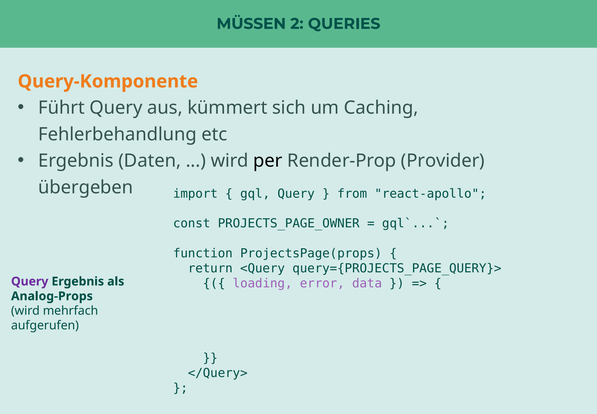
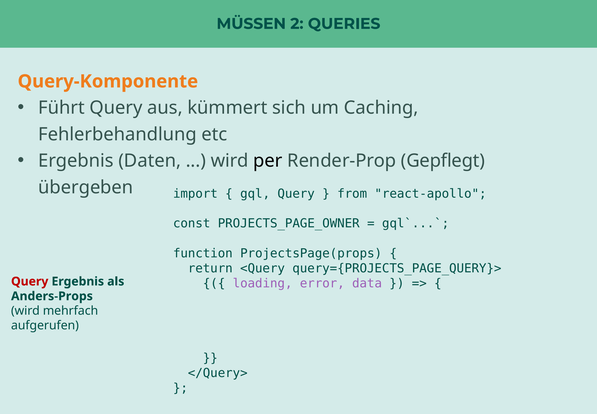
Provider: Provider -> Gepflegt
Query at (30, 281) colour: purple -> red
Analog-Props: Analog-Props -> Anders-Props
